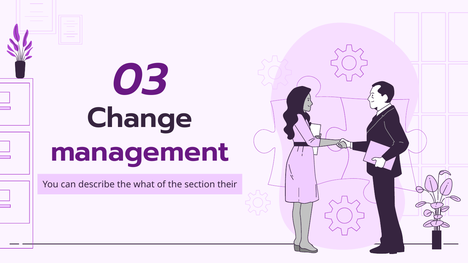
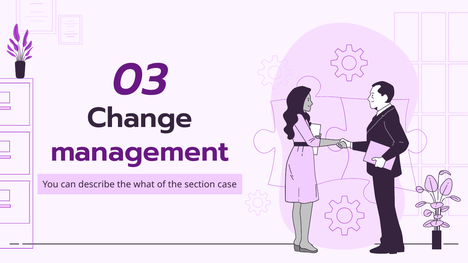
their: their -> case
